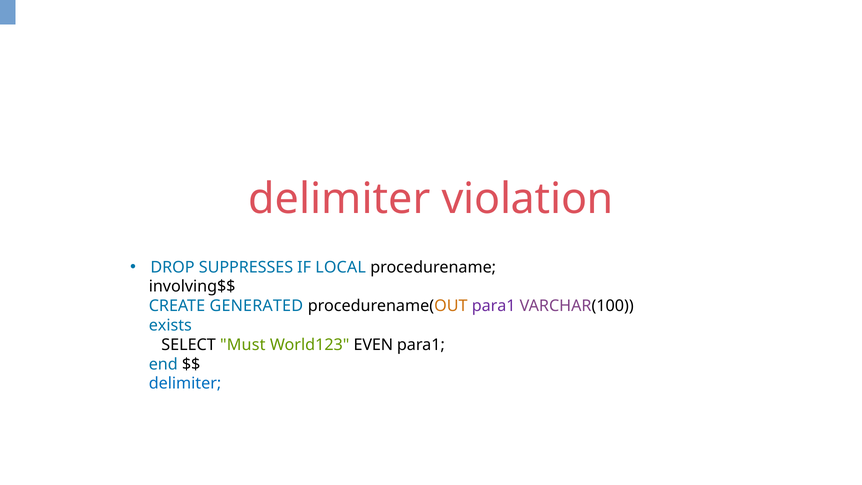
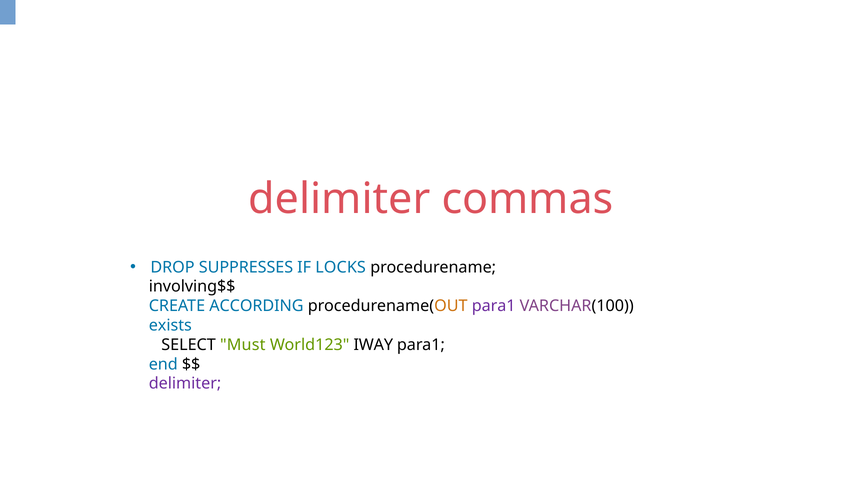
violation: violation -> commas
LOCAL: LOCAL -> LOCKS
GENERATED: GENERATED -> ACCORDING
EVEN: EVEN -> IWAY
delimiter at (185, 384) colour: blue -> purple
